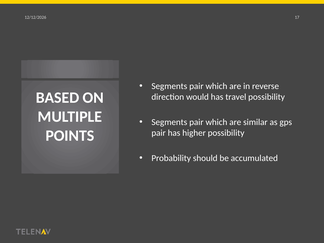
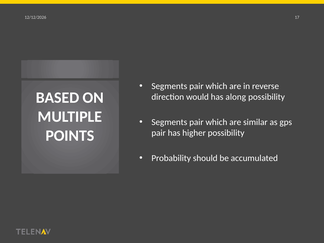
travel: travel -> along
